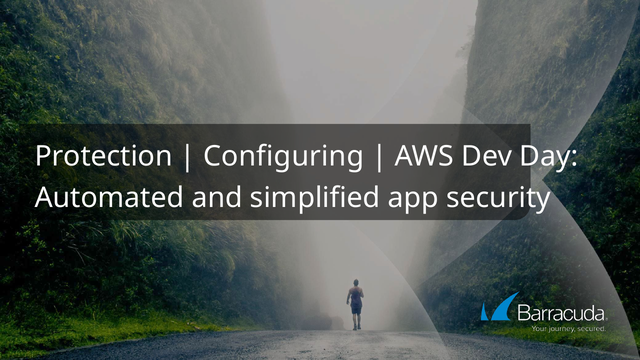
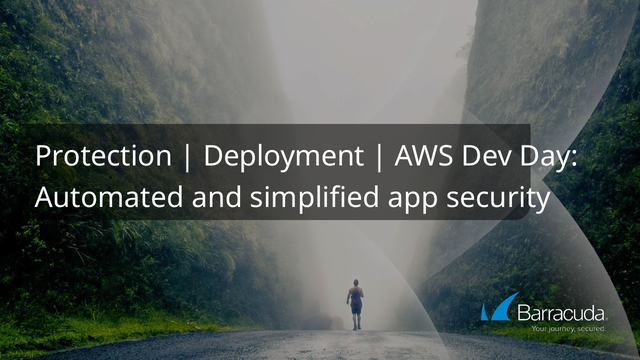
Configuring: Configuring -> Deployment
